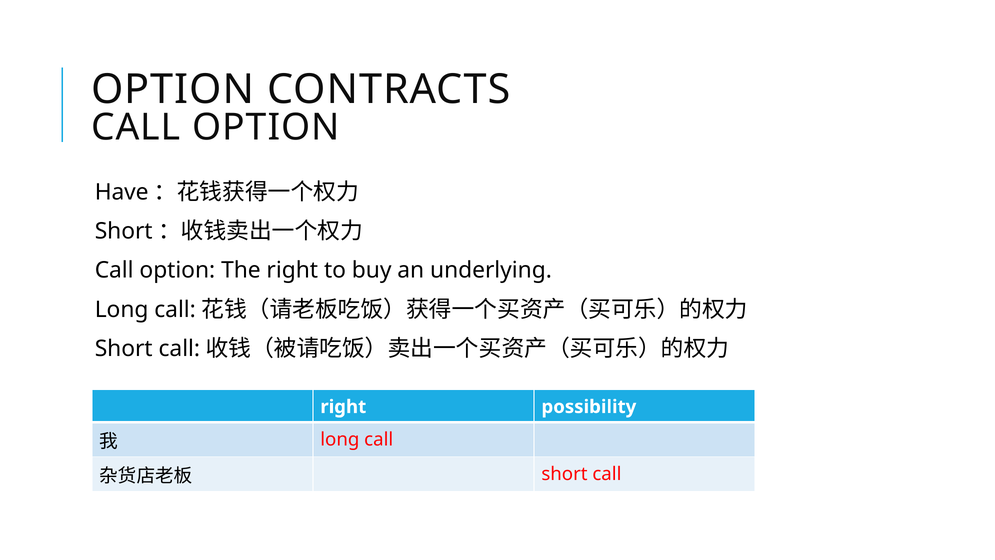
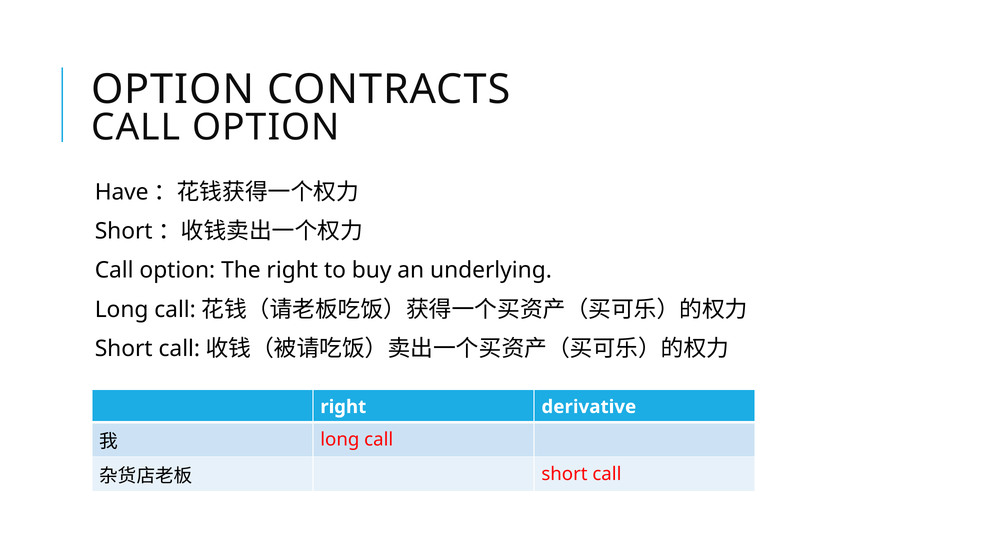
possibility: possibility -> derivative
